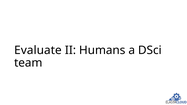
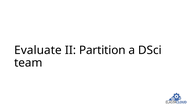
Humans: Humans -> Partition
